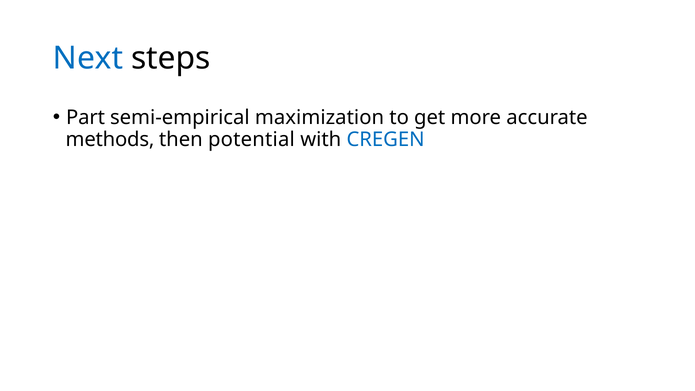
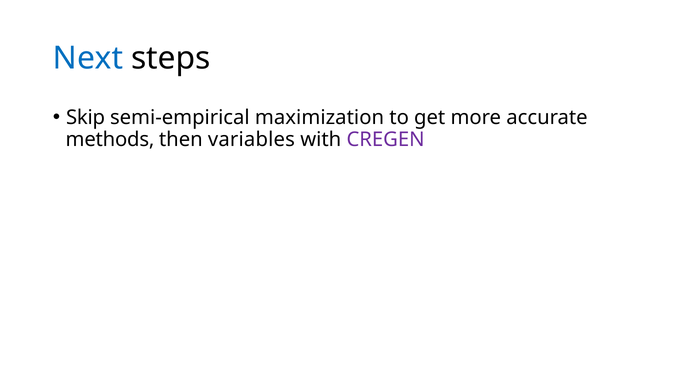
Part: Part -> Skip
potential: potential -> variables
CREGEN colour: blue -> purple
